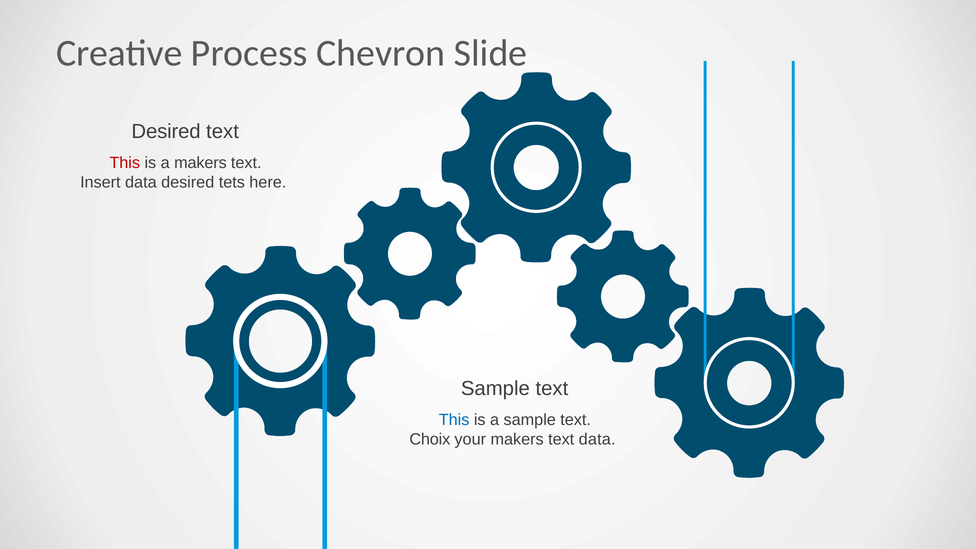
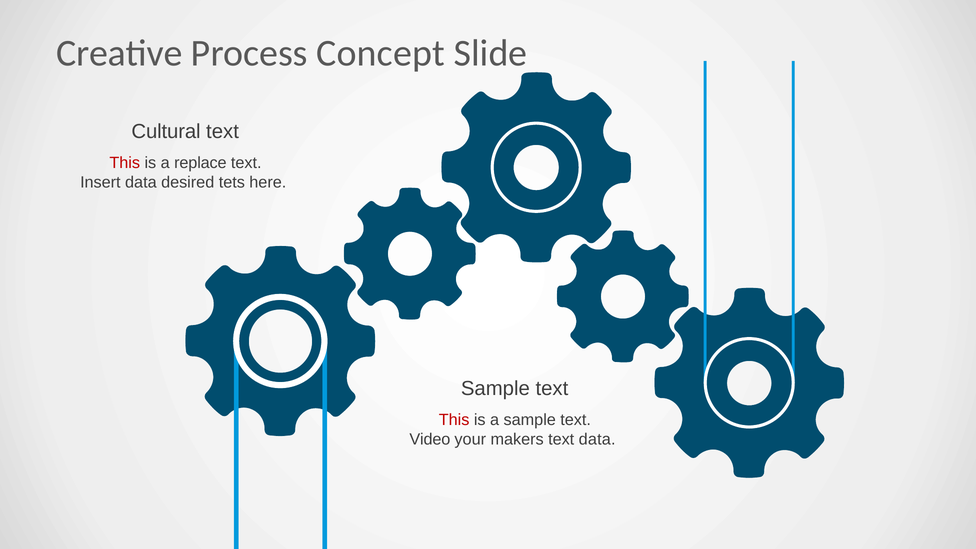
Chevron: Chevron -> Concept
Desired at (166, 131): Desired -> Cultural
a makers: makers -> replace
This at (454, 420) colour: blue -> red
Choix: Choix -> Video
